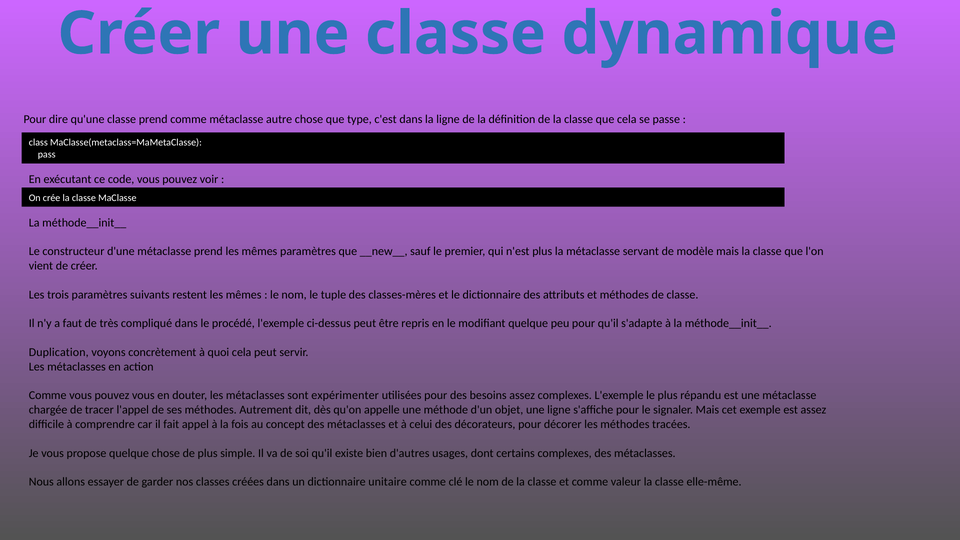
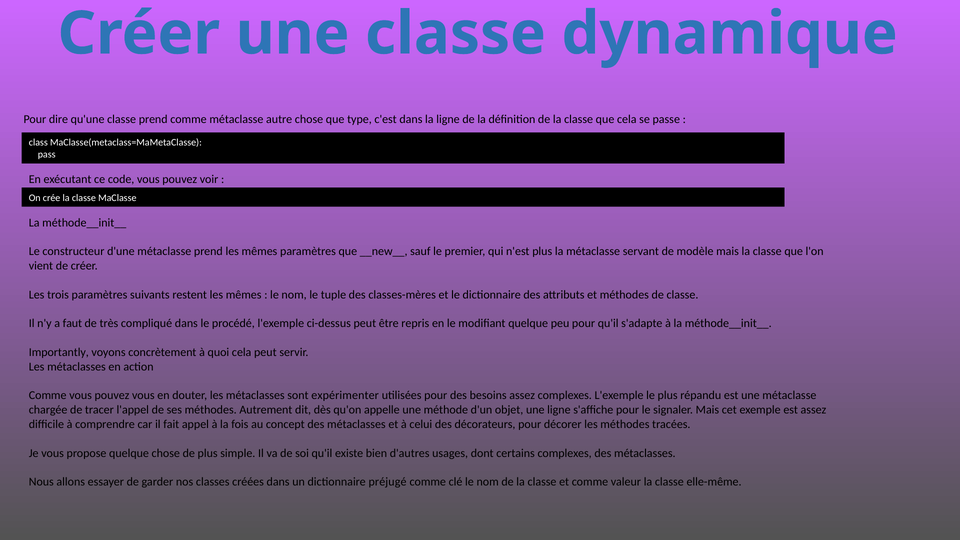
Duplication: Duplication -> Importantly
unitaire: unitaire -> préjugé
